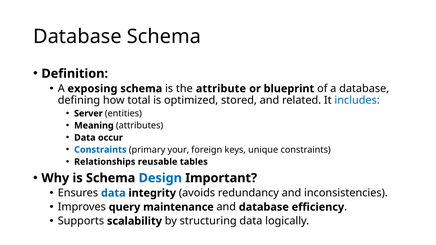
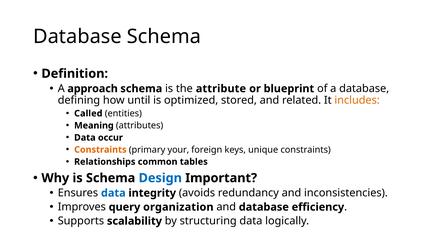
exposing: exposing -> approach
total: total -> until
includes colour: blue -> orange
Server: Server -> Called
Constraints at (100, 150) colour: blue -> orange
reusable: reusable -> common
maintenance: maintenance -> organization
